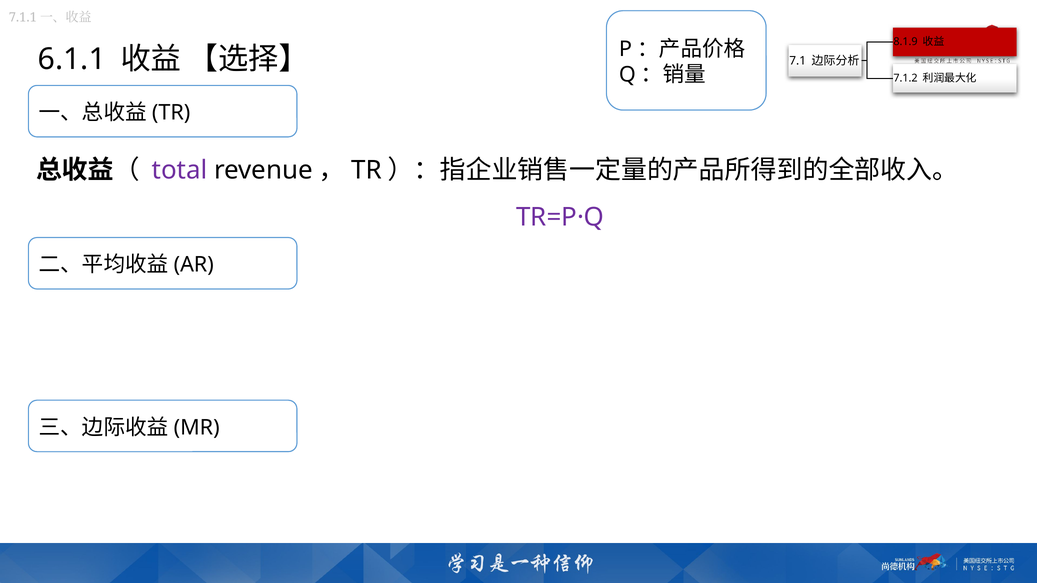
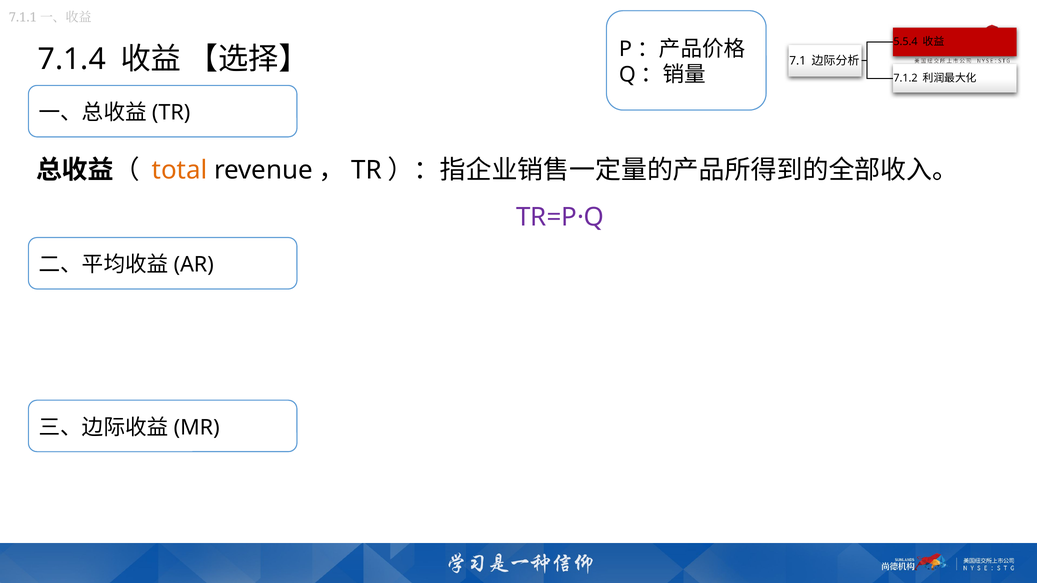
8.1.9: 8.1.9 -> 5.5.4
6.1.1: 6.1.1 -> 7.1.4
total colour: purple -> orange
